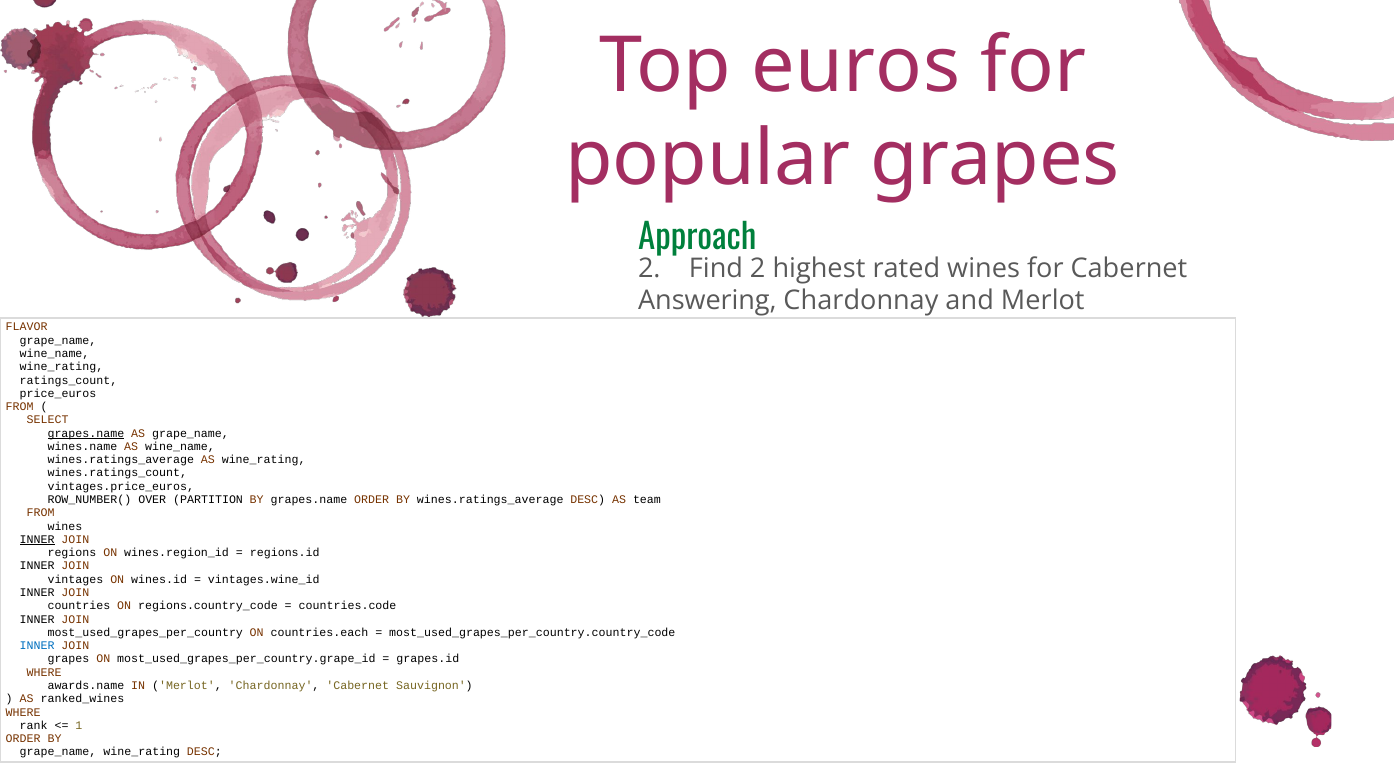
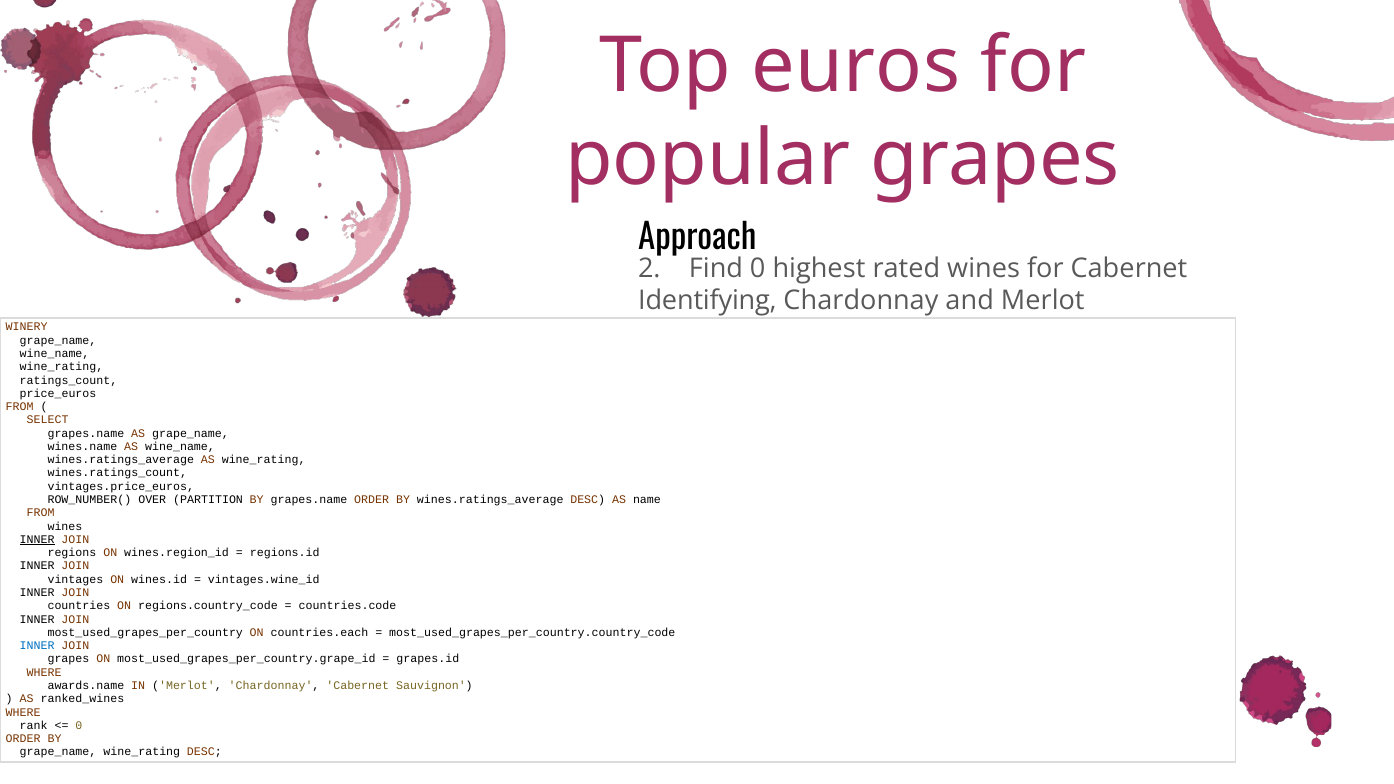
Approach colour: green -> black
Find 2: 2 -> 0
Answering: Answering -> Identifying
FLAVOR: FLAVOR -> WINERY
grapes.name at (86, 433) underline: present -> none
team: team -> name
1 at (79, 726): 1 -> 0
